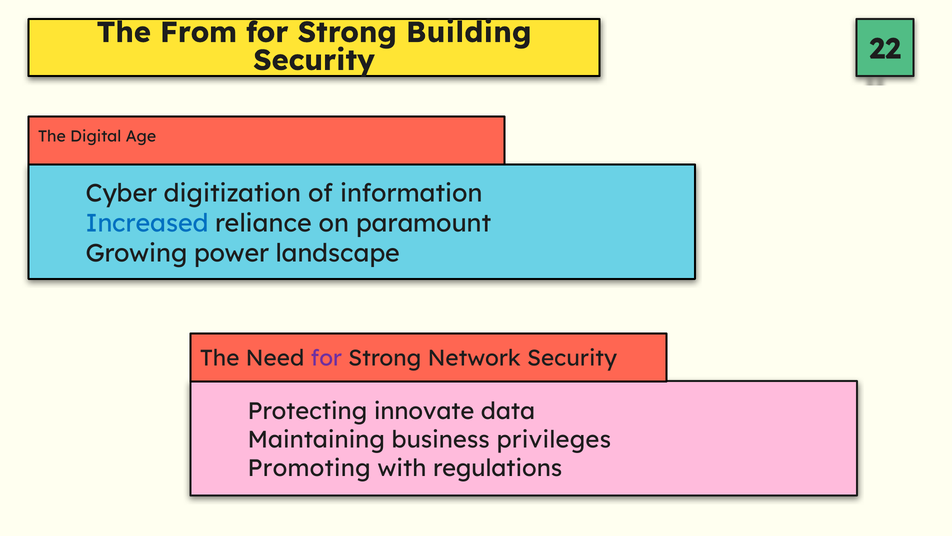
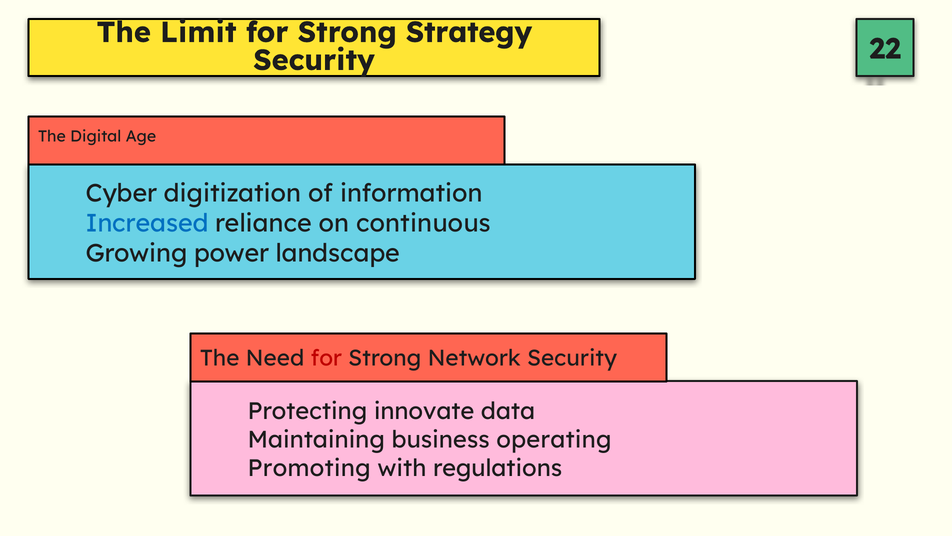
From: From -> Limit
Building: Building -> Strategy
paramount: paramount -> continuous
for at (326, 358) colour: purple -> red
privileges: privileges -> operating
